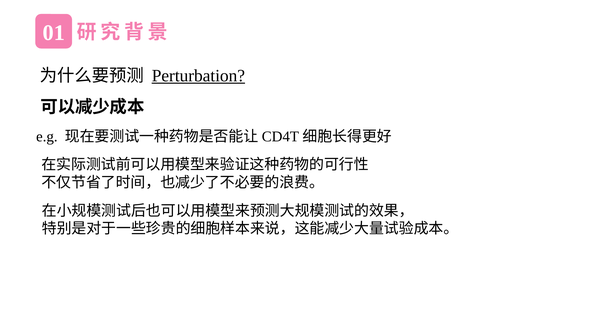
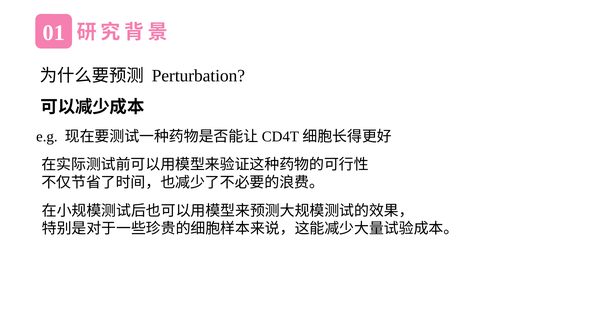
Perturbation underline: present -> none
